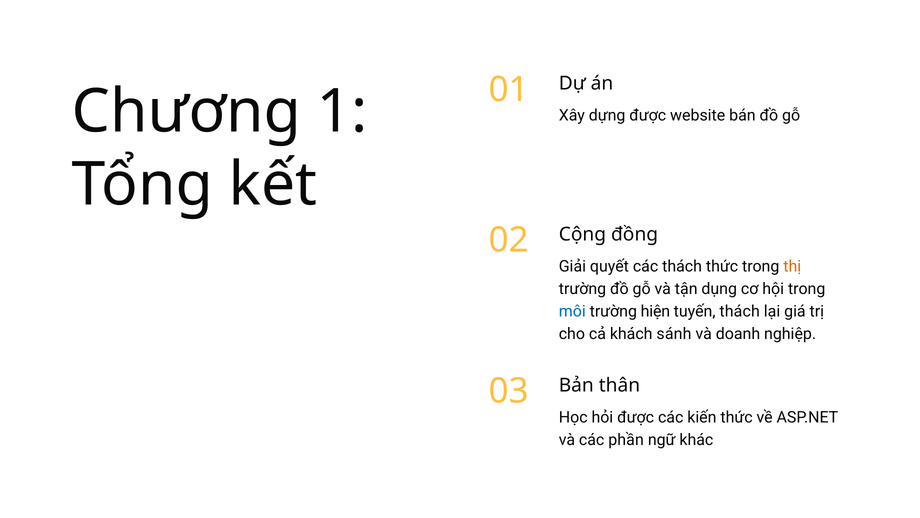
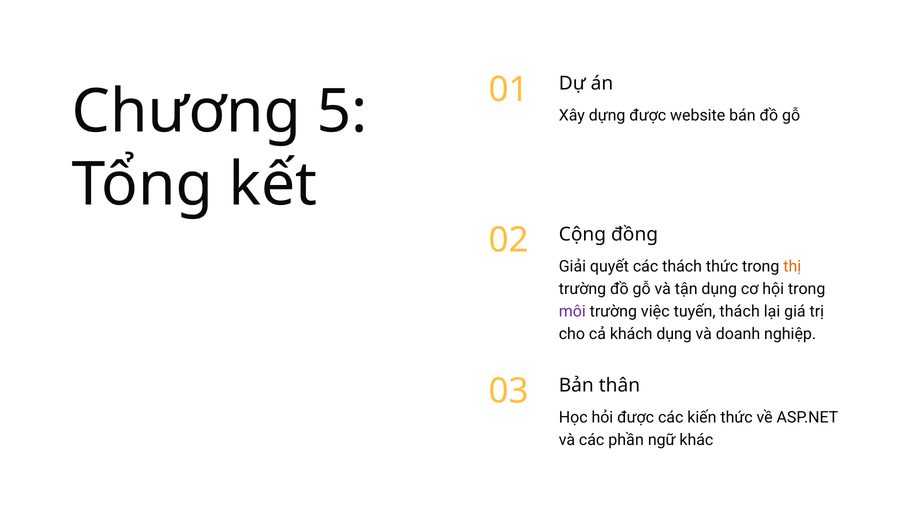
1: 1 -> 5
môi colour: blue -> purple
hiện: hiện -> việc
khách sánh: sánh -> dụng
